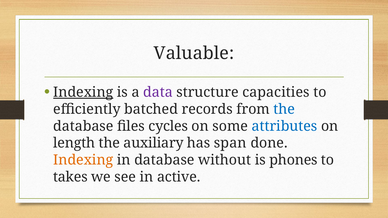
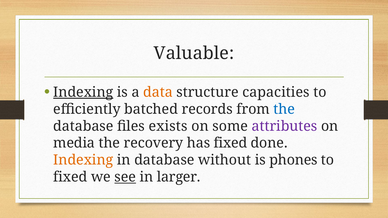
data colour: purple -> orange
cycles: cycles -> exists
attributes colour: blue -> purple
length: length -> media
auxiliary: auxiliary -> recovery
has span: span -> fixed
takes at (70, 177): takes -> fixed
see underline: none -> present
active: active -> larger
